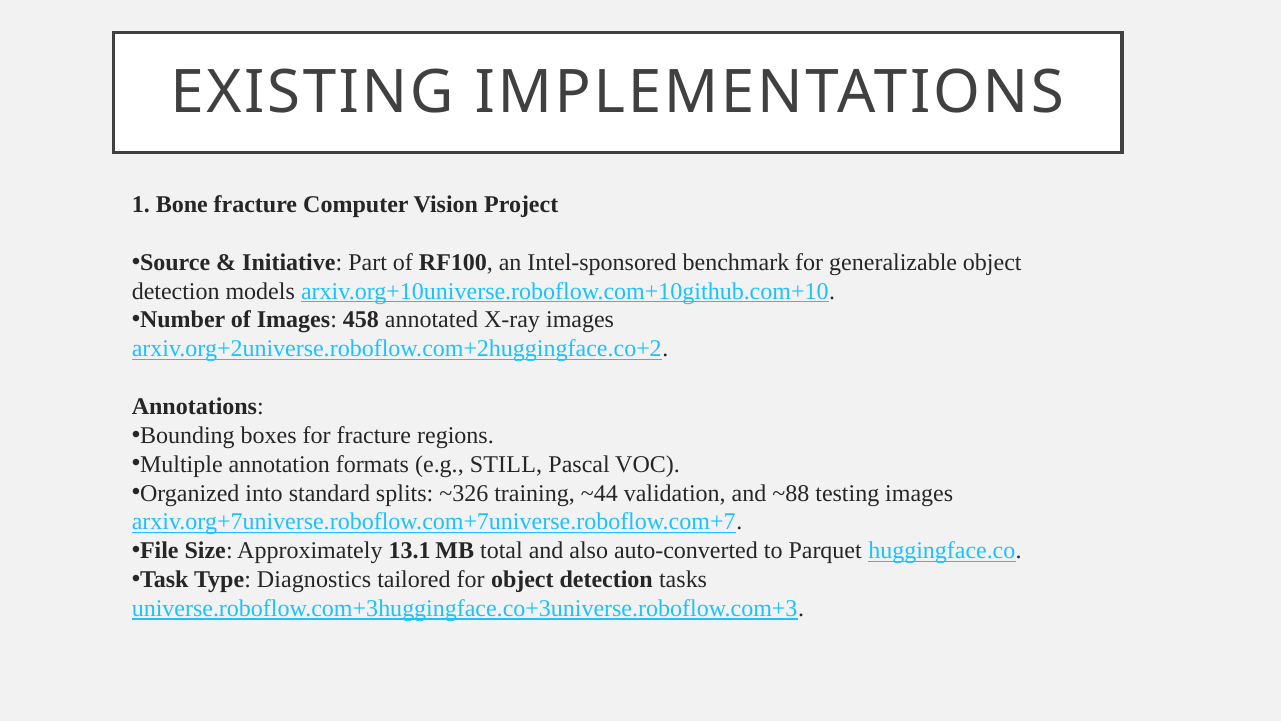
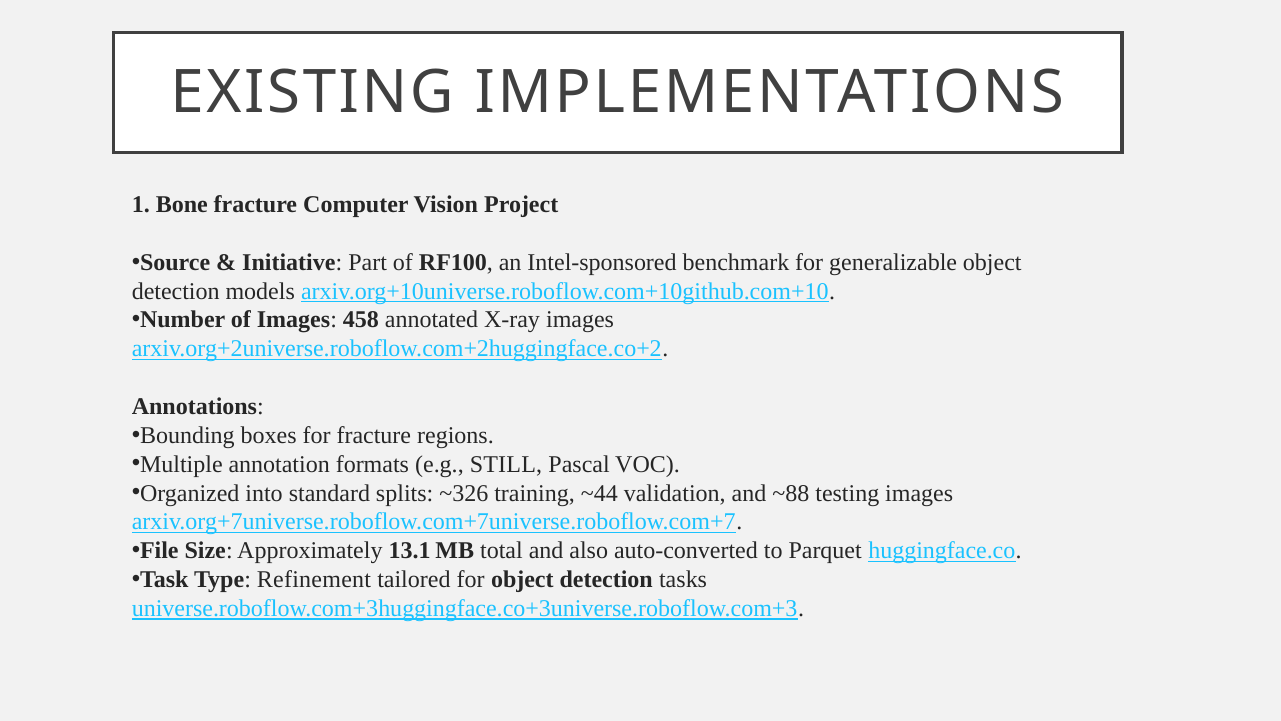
Diagnostics: Diagnostics -> Refinement
